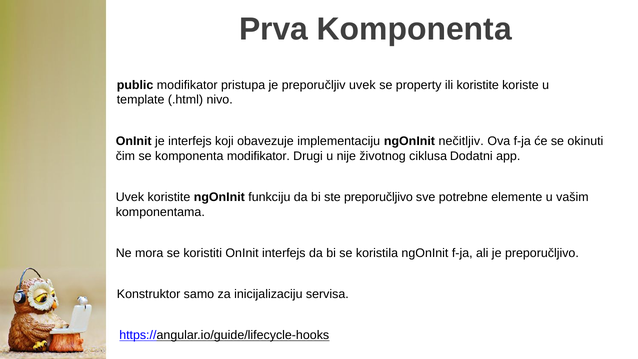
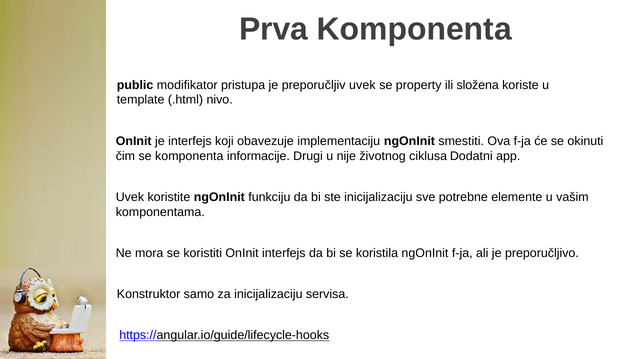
ili koristite: koristite -> složena
nečitljiv: nečitljiv -> smestiti
komponenta modifikator: modifikator -> informacije
ste preporučljivo: preporučljivo -> inicijalizaciju
